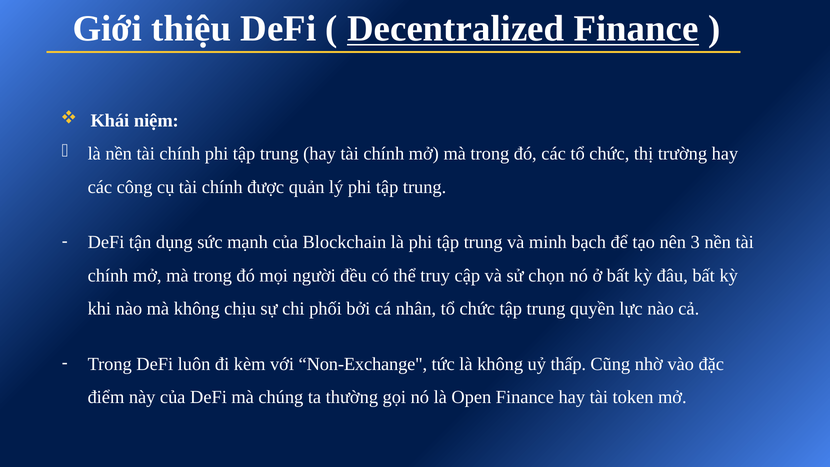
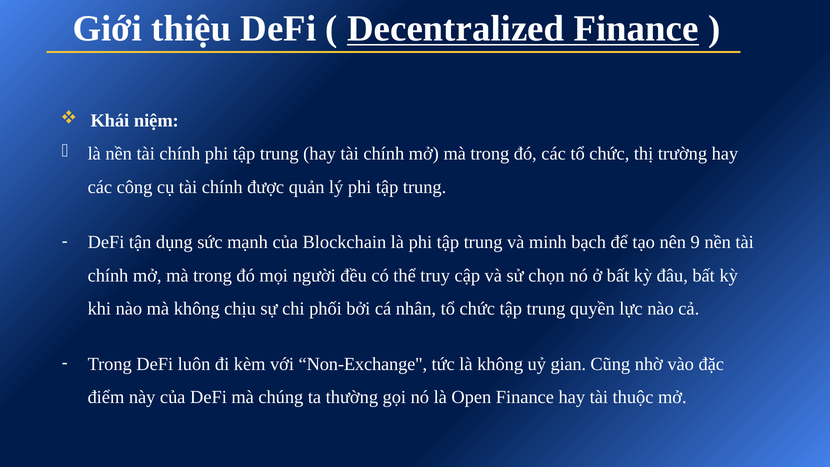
3: 3 -> 9
thấp: thấp -> gian
token: token -> thuộc
